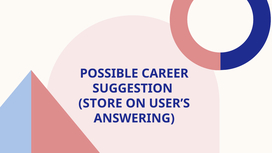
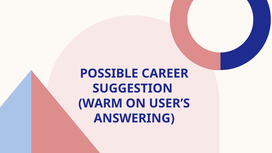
STORE: STORE -> WARM
